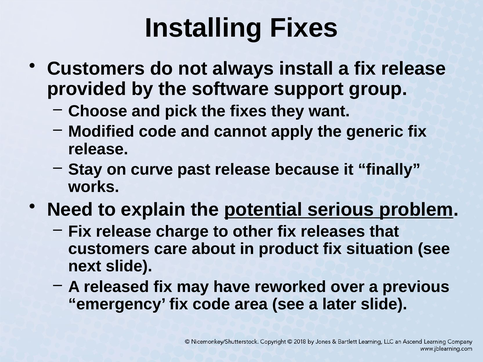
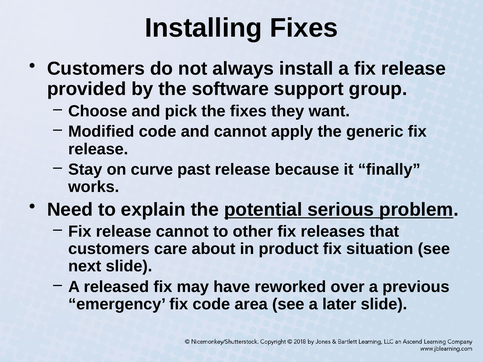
release charge: charge -> cannot
